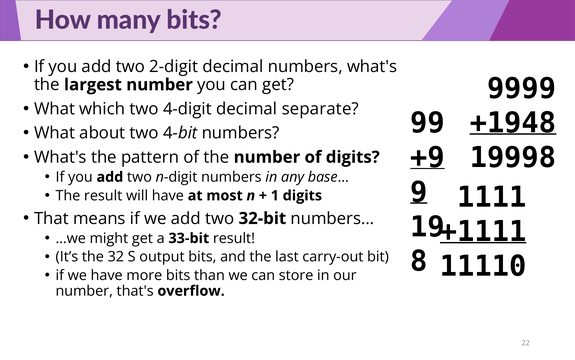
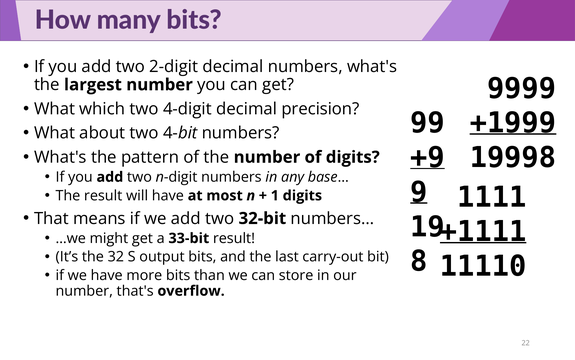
separate: separate -> precision
+1948: +1948 -> +1999
